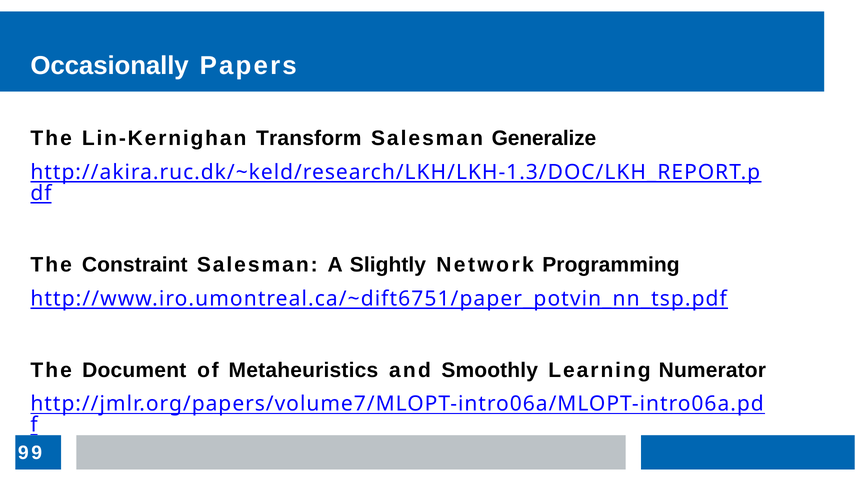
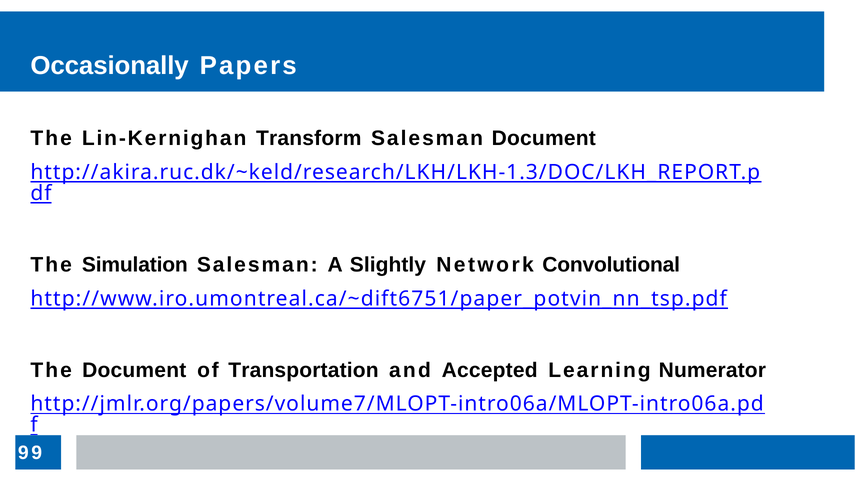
Salesman Generalize: Generalize -> Document
Constraint: Constraint -> Simulation
Programming: Programming -> Convolutional
Metaheuristics: Metaheuristics -> Transportation
Smoothly: Smoothly -> Accepted
